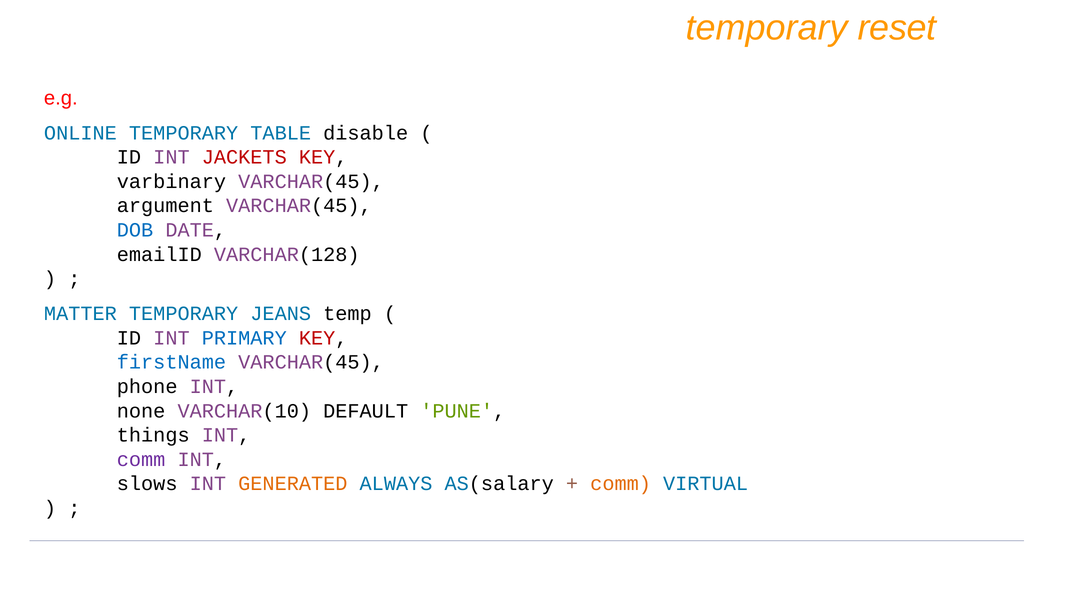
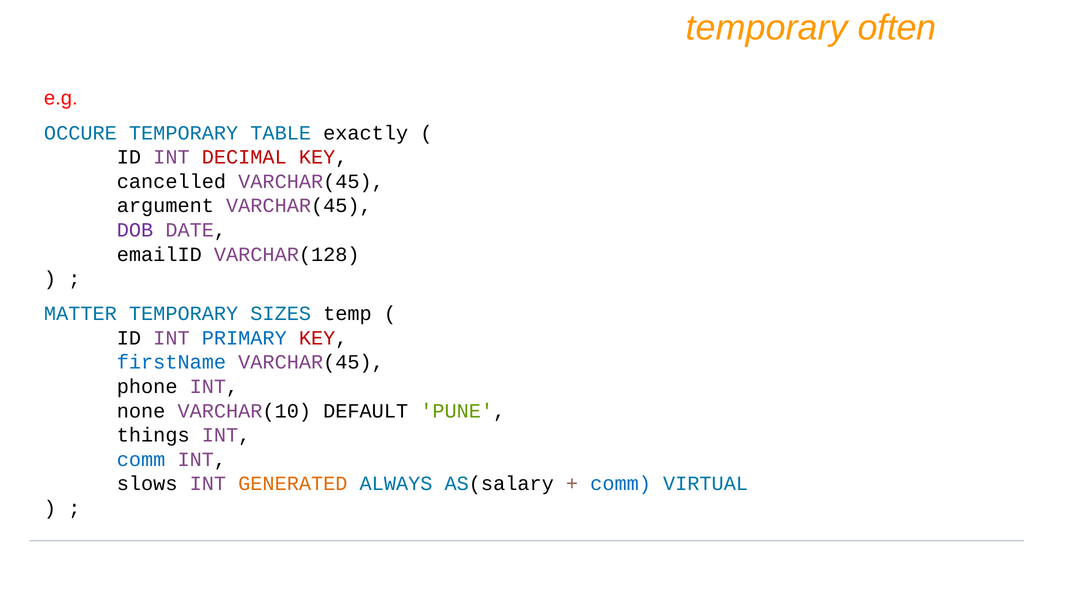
reset: reset -> often
ONLINE: ONLINE -> OCCURE
disable: disable -> exactly
JACKETS: JACKETS -> DECIMAL
varbinary: varbinary -> cancelled
DOB colour: blue -> purple
JEANS: JEANS -> SIZES
comm at (141, 459) colour: purple -> blue
comm at (621, 484) colour: orange -> blue
